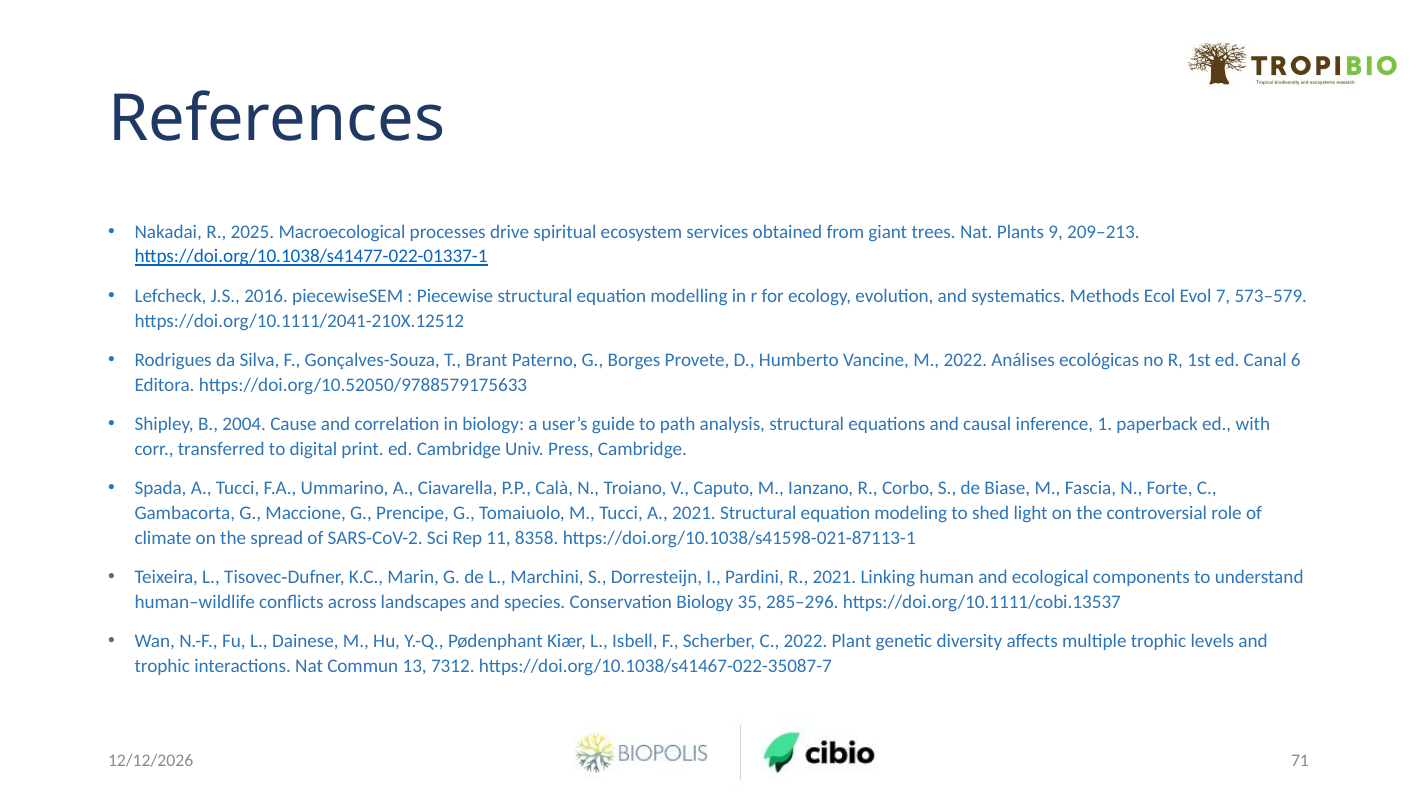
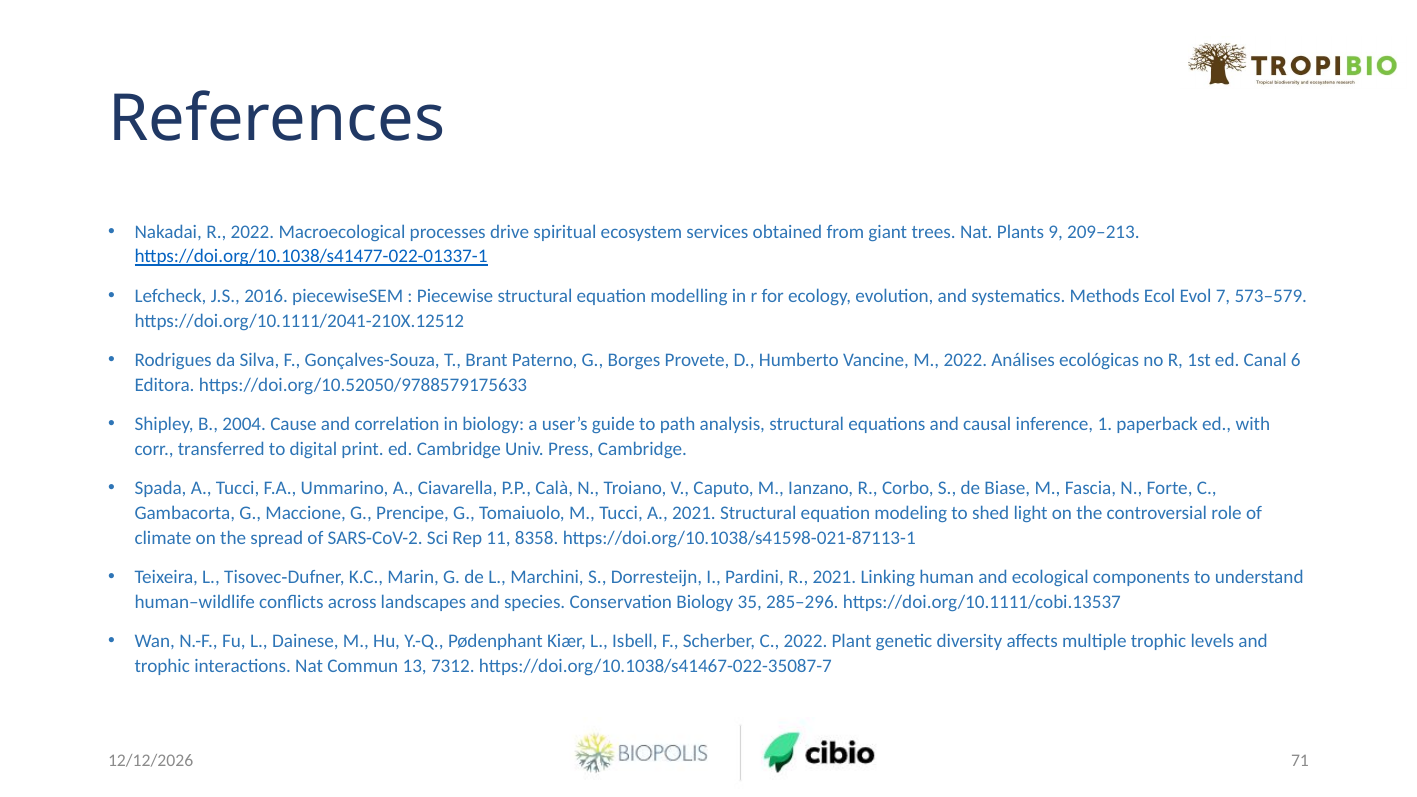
R 2025: 2025 -> 2022
